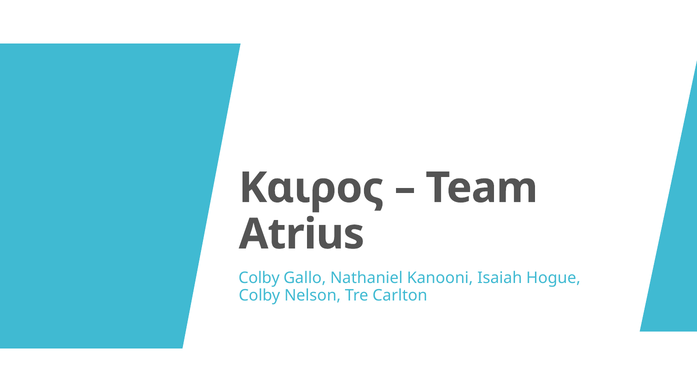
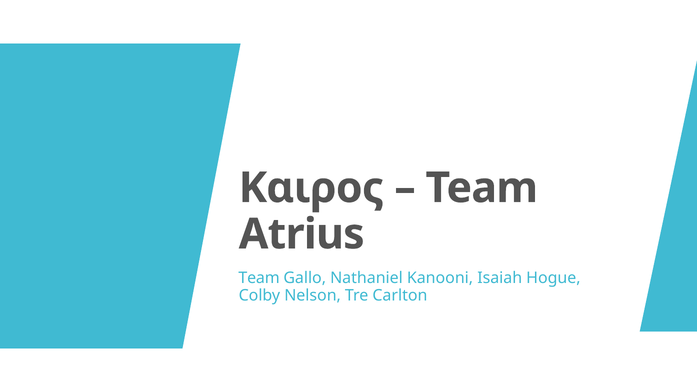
Colby at (259, 278): Colby -> Team
